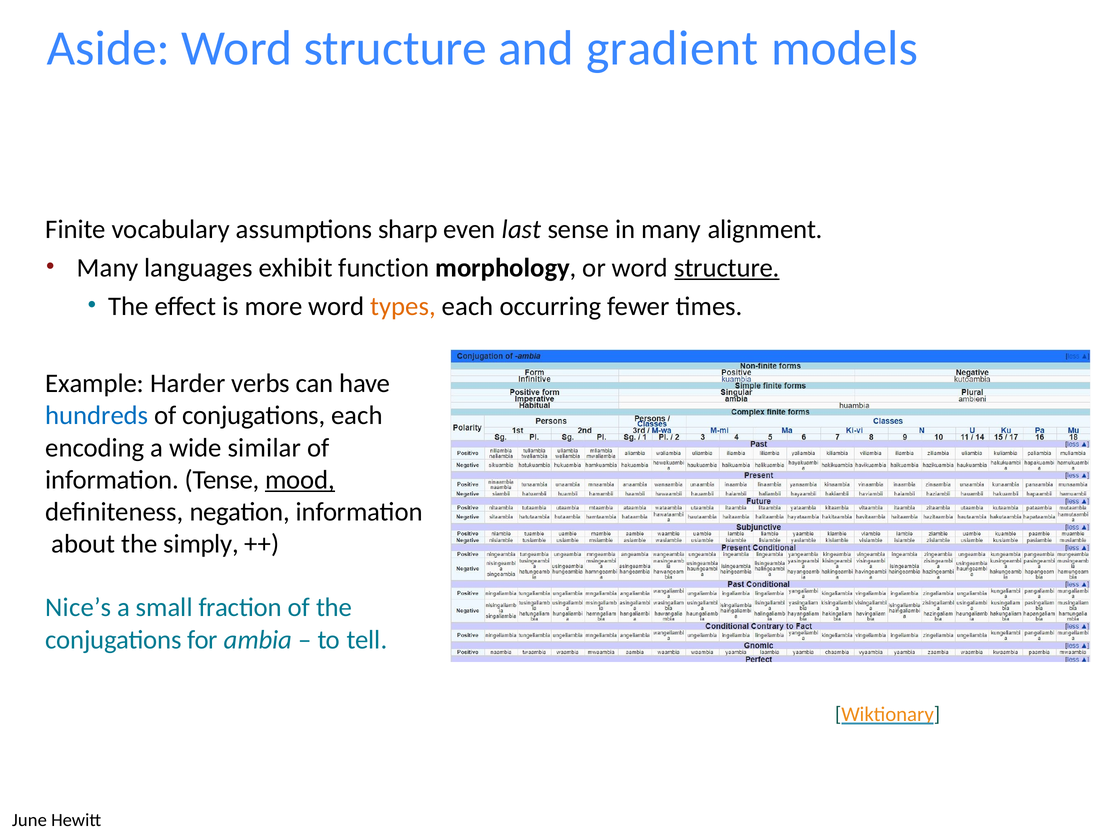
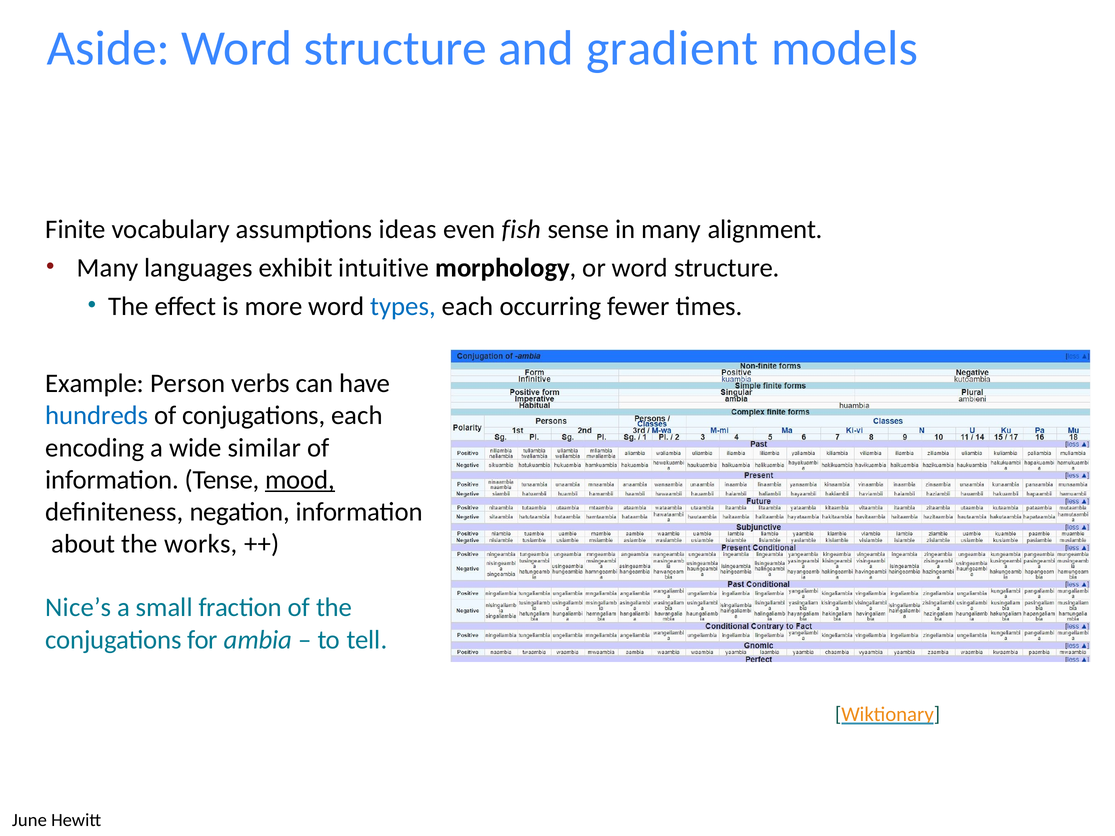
sharp: sharp -> ideas
last: last -> fish
function: function -> intuitive
structure at (727, 268) underline: present -> none
types colour: orange -> blue
Harder: Harder -> Person
simply: simply -> works
